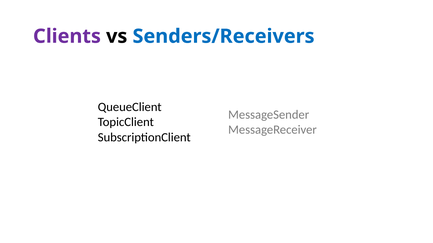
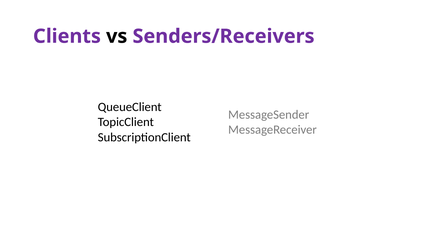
Senders/Receivers colour: blue -> purple
